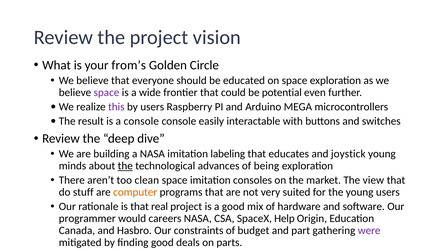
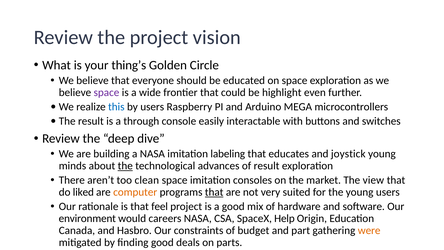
from’s: from’s -> thing’s
potential: potential -> highlight
this colour: purple -> blue
a console: console -> through
of being: being -> result
stuff: stuff -> liked
that at (214, 192) underline: none -> present
real: real -> feel
programmer: programmer -> environment
were colour: purple -> orange
